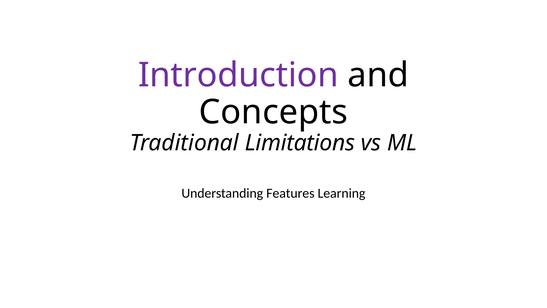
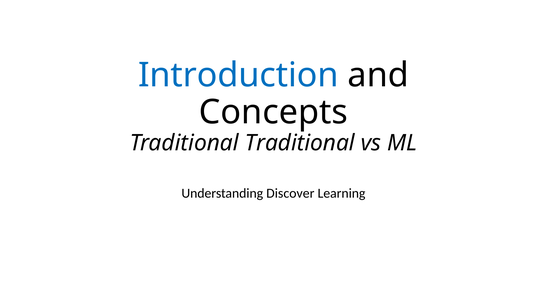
Introduction colour: purple -> blue
Traditional Limitations: Limitations -> Traditional
Features: Features -> Discover
